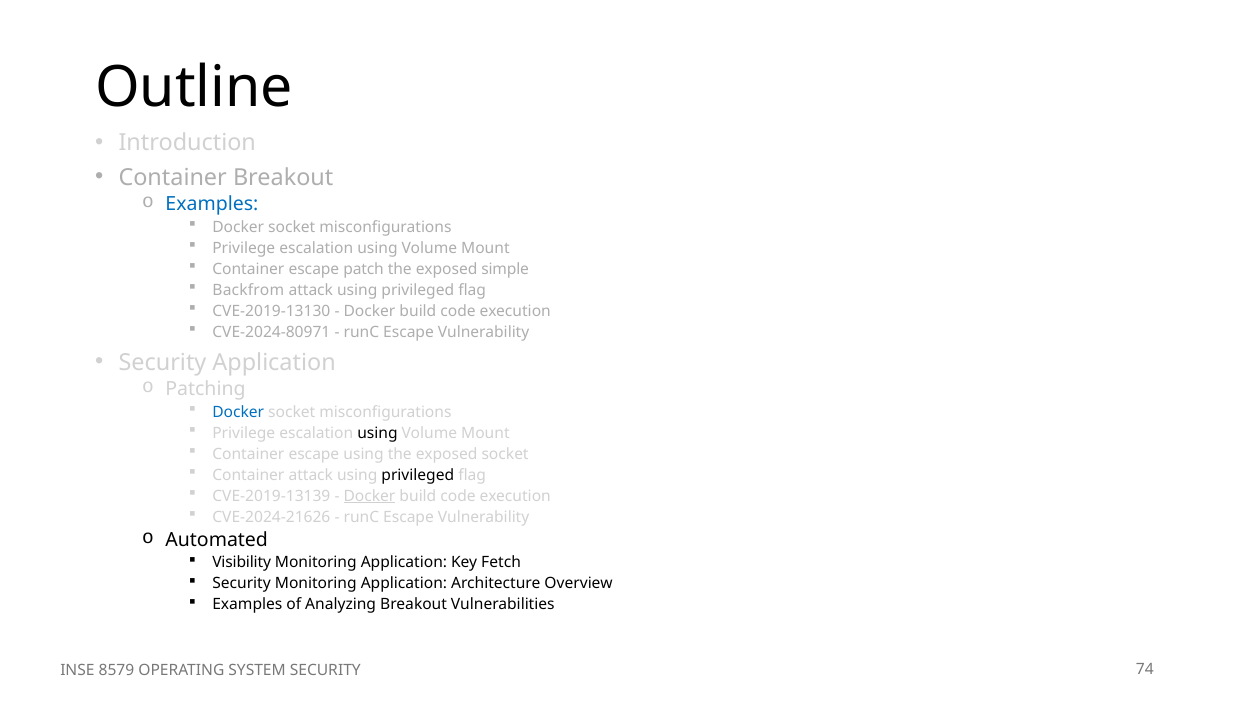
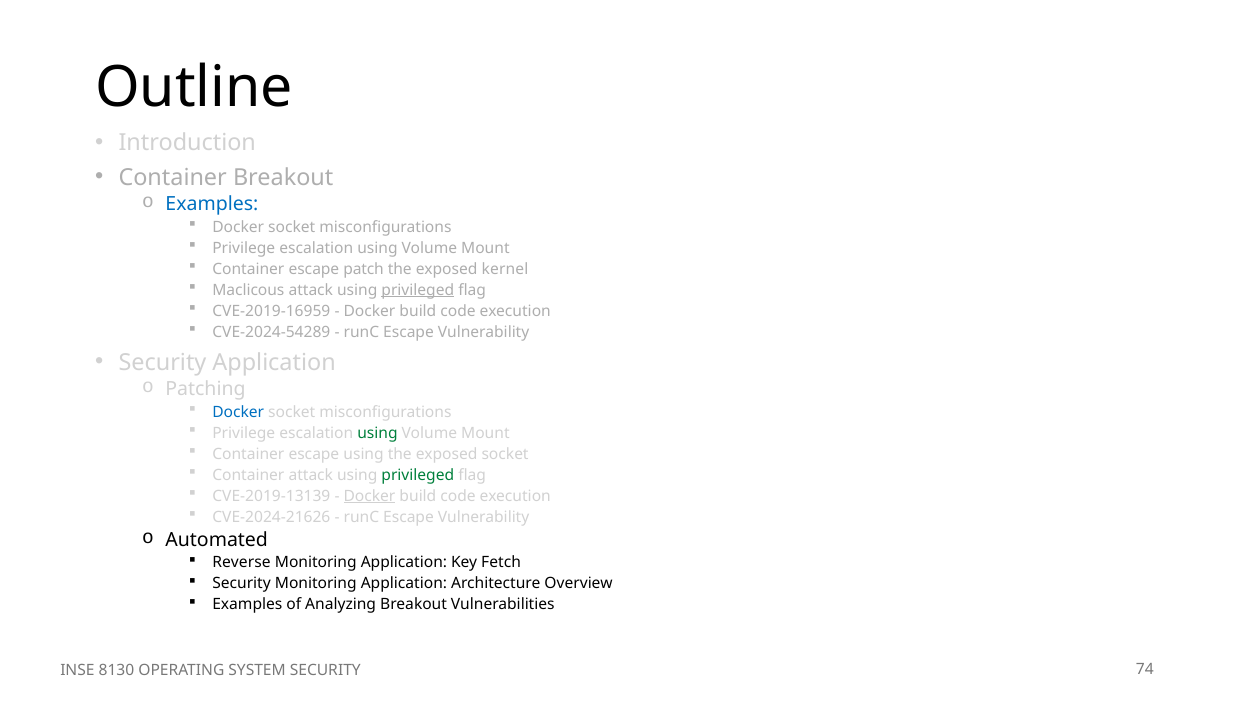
simple: simple -> kernel
Backfrom: Backfrom -> Maclicous
privileged at (418, 290) underline: none -> present
CVE-2019-13130: CVE-2019-13130 -> CVE-2019-16959
CVE-2024-80971: CVE-2024-80971 -> CVE-2024-54289
using at (377, 433) colour: black -> green
privileged at (418, 475) colour: black -> green
Visibility: Visibility -> Reverse
8579: 8579 -> 8130
